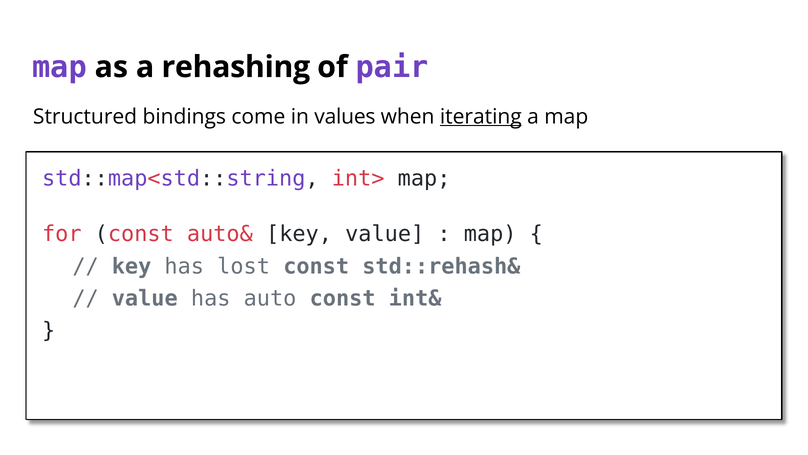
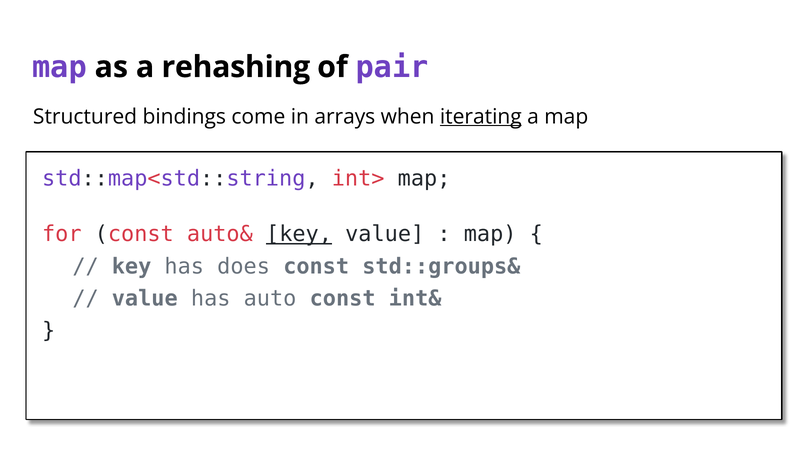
values: values -> arrays
key at (299, 234) underline: none -> present
lost: lost -> does
std::rehash&: std::rehash& -> std::groups&
